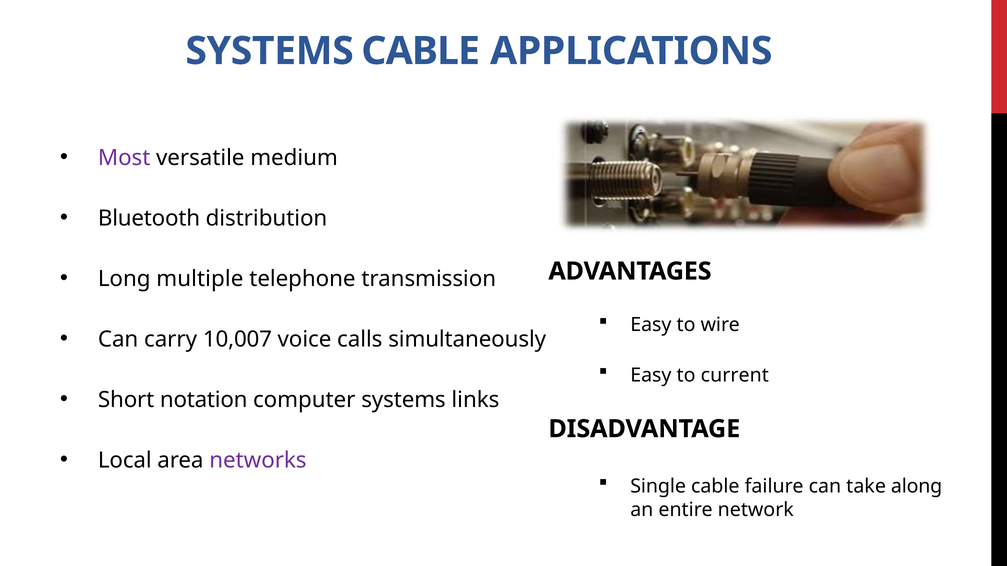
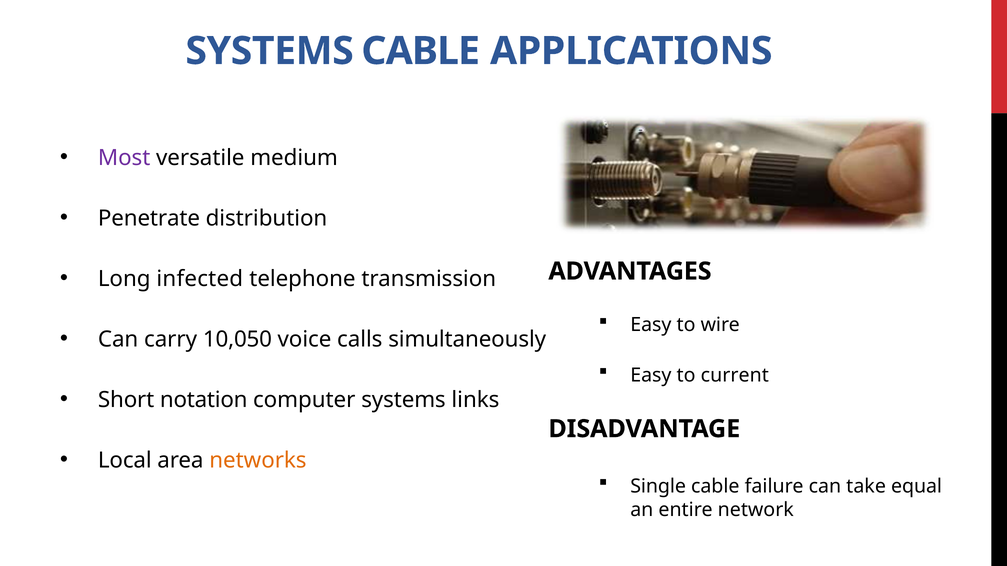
Bluetooth: Bluetooth -> Penetrate
multiple: multiple -> infected
10,007: 10,007 -> 10,050
networks colour: purple -> orange
along: along -> equal
